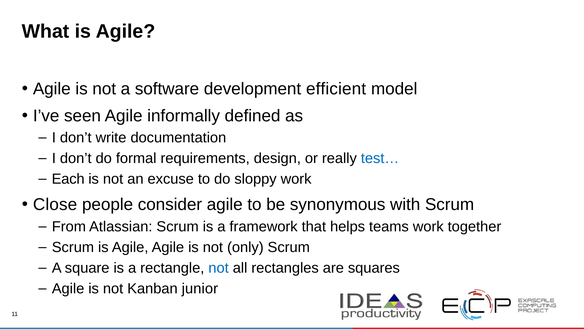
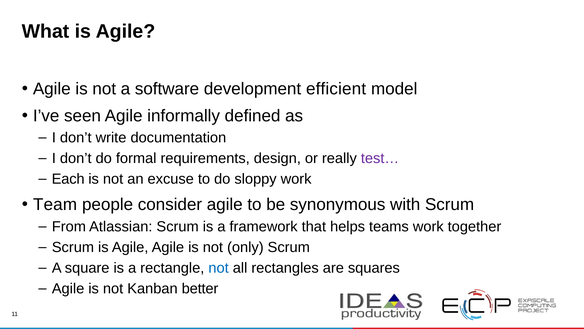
test… colour: blue -> purple
Close: Close -> Team
junior: junior -> better
